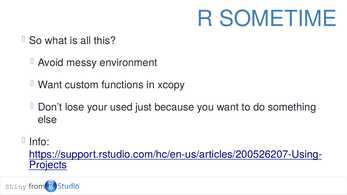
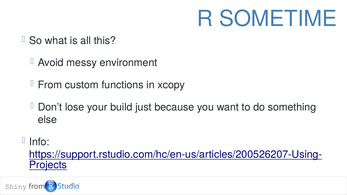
Want at (50, 85): Want -> From
used: used -> build
